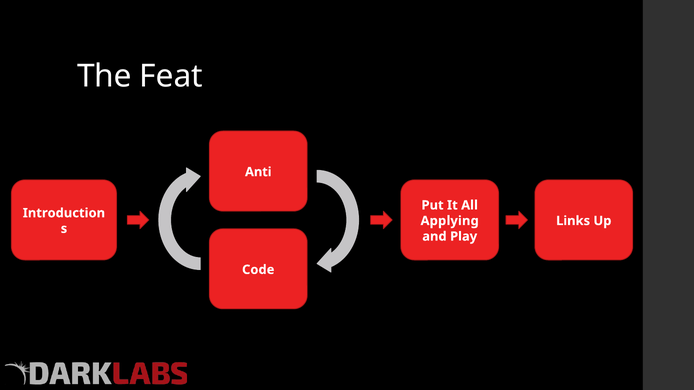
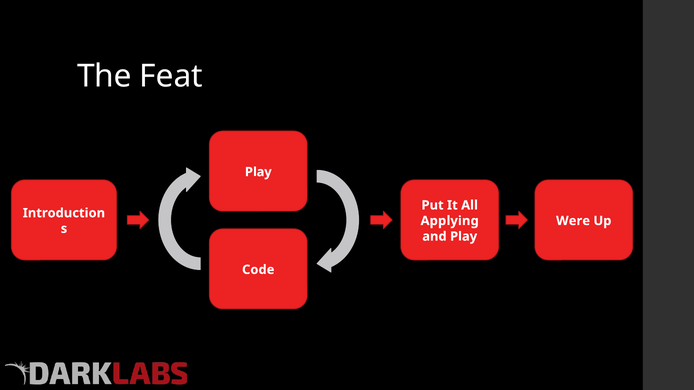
Anti at (258, 172): Anti -> Play
Links: Links -> Were
